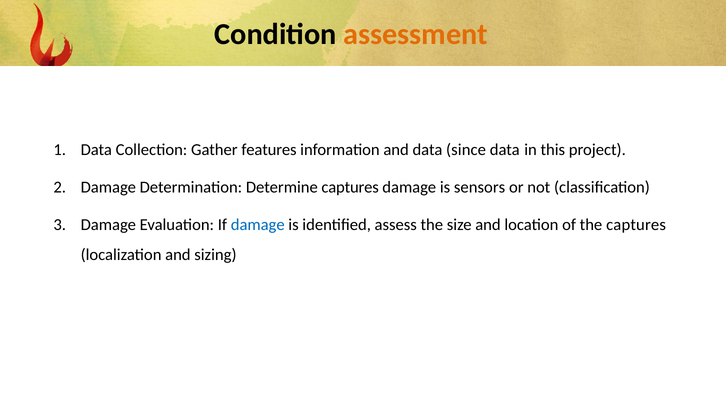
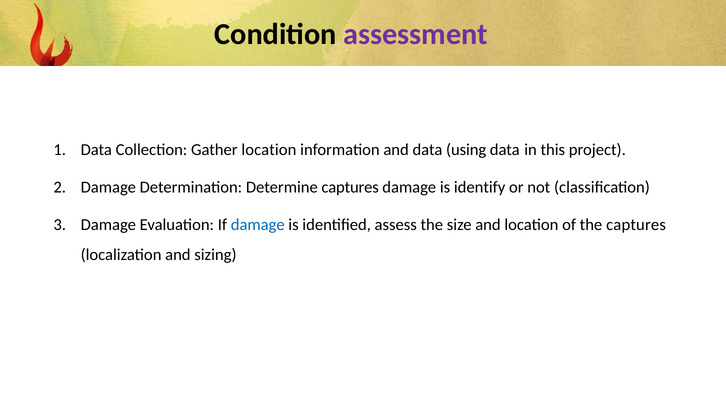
assessment colour: orange -> purple
Gather features: features -> location
since: since -> using
sensors: sensors -> identify
